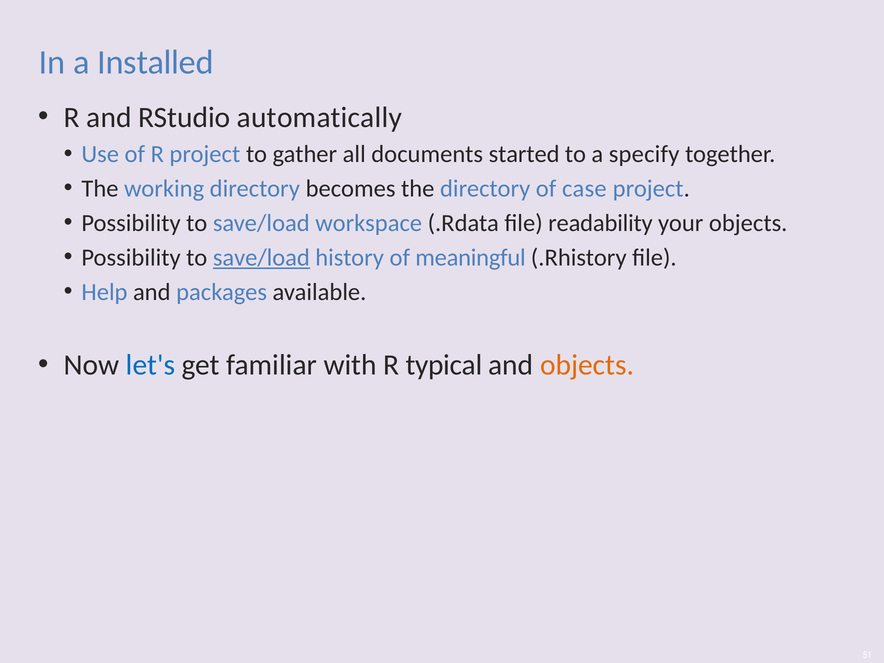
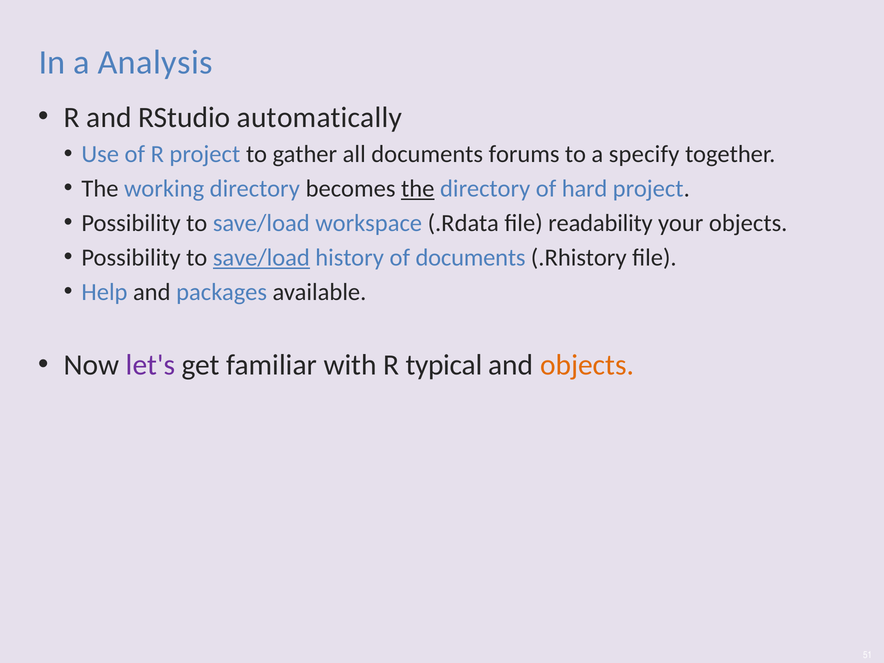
Installed: Installed -> Analysis
started: started -> forums
the at (418, 189) underline: none -> present
case: case -> hard
of meaningful: meaningful -> documents
let's colour: blue -> purple
